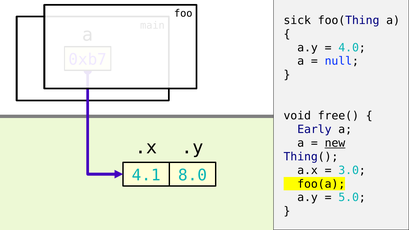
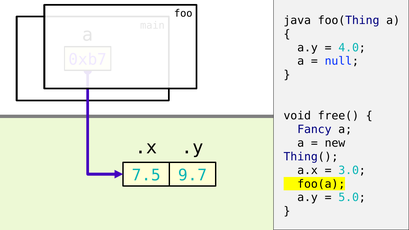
sick: sick -> java
Early: Early -> Fancy
new underline: present -> none
4.1: 4.1 -> 7.5
8.0: 8.0 -> 9.7
